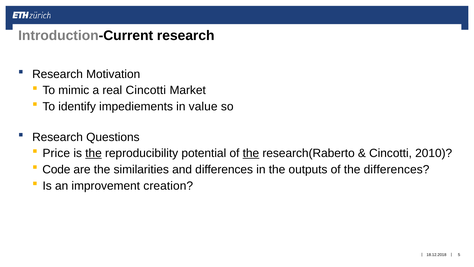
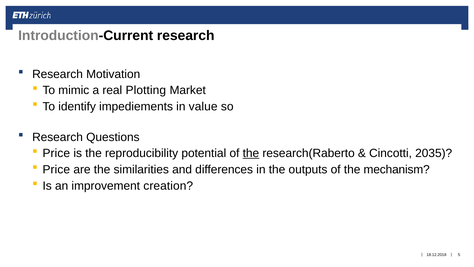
real Cincotti: Cincotti -> Plotting
the at (94, 153) underline: present -> none
2010: 2010 -> 2035
Code at (56, 169): Code -> Price
the differences: differences -> mechanism
